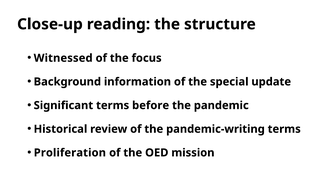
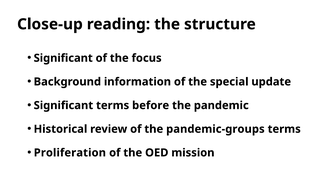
Witnessed at (63, 58): Witnessed -> Significant
pandemic-writing: pandemic-writing -> pandemic-groups
